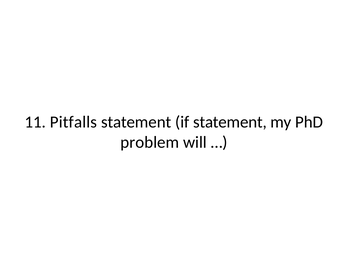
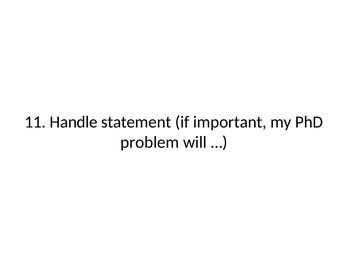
Pitfalls: Pitfalls -> Handle
if statement: statement -> important
